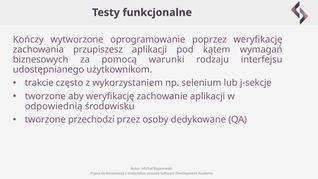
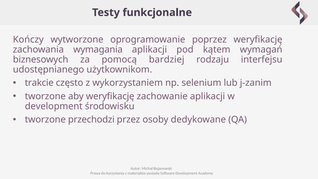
przupiszesz: przupiszesz -> wymagania
warunki: warunki -> bardziej
j-sekcje: j-sekcje -> j-zanim
odpowiednią at (54, 106): odpowiednią -> development
